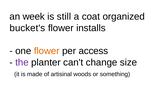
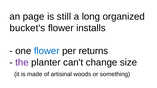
week: week -> page
coat: coat -> long
flower at (47, 51) colour: orange -> blue
access: access -> returns
